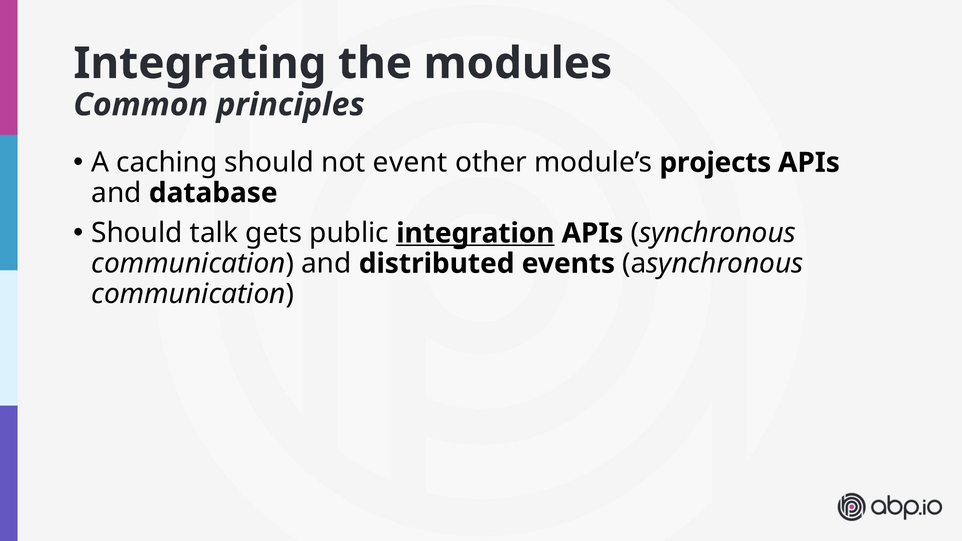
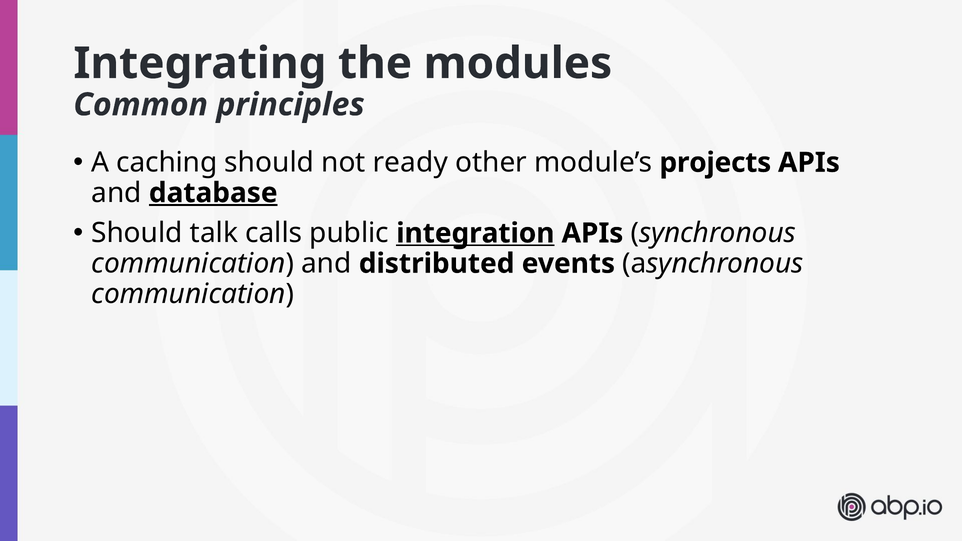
event: event -> ready
database underline: none -> present
gets: gets -> calls
